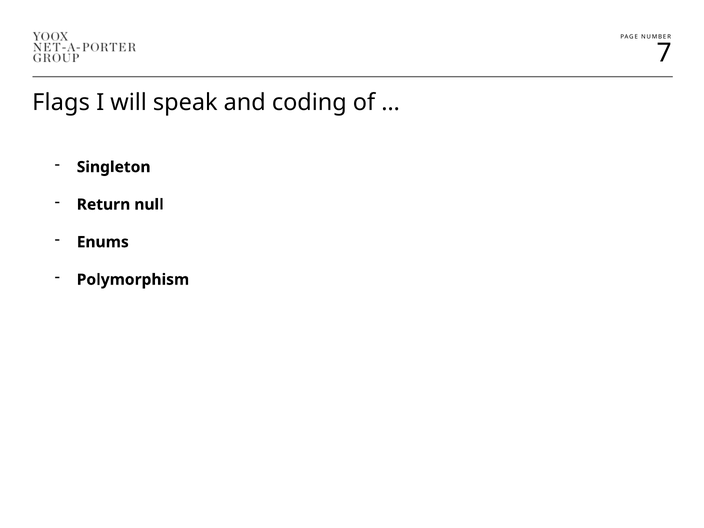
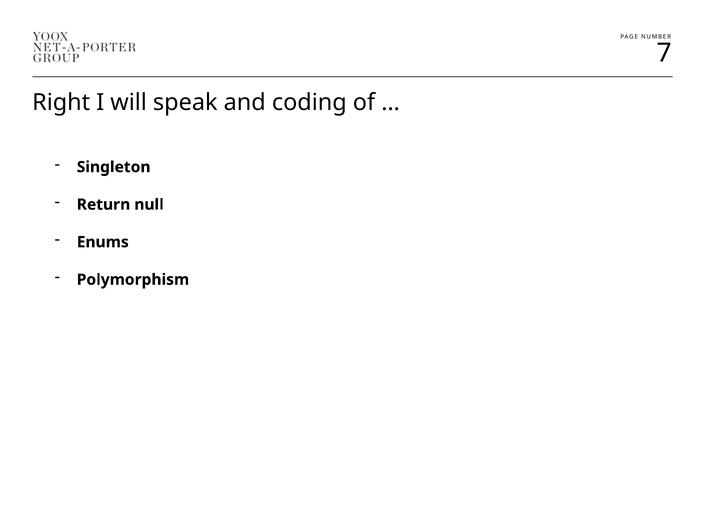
Flags: Flags -> Right
